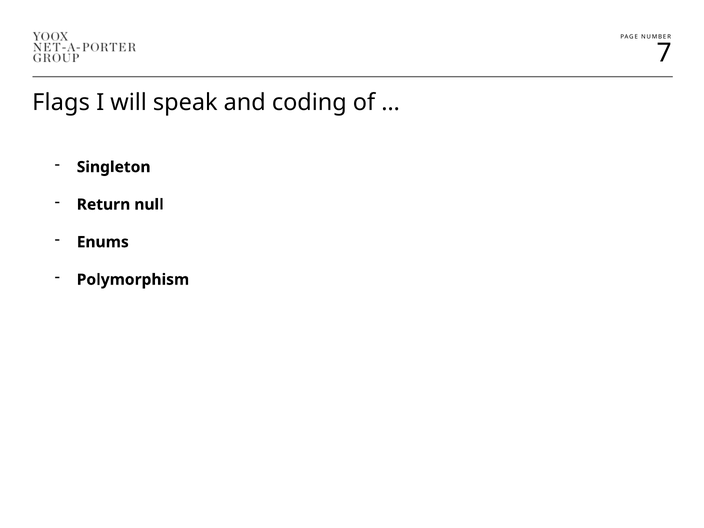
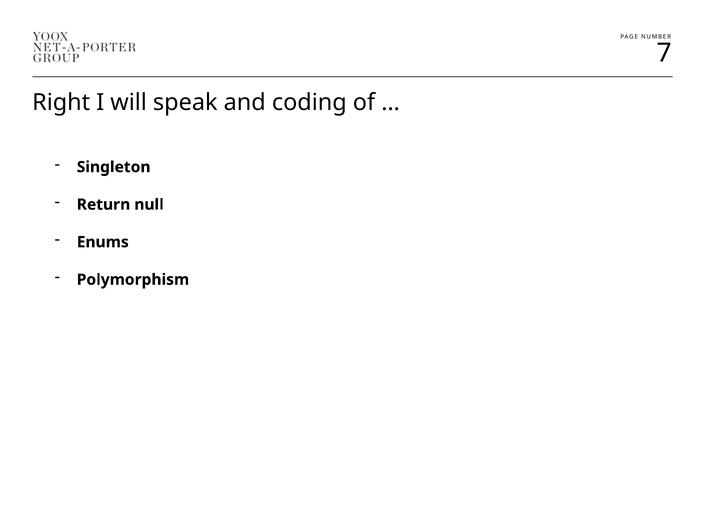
Flags: Flags -> Right
